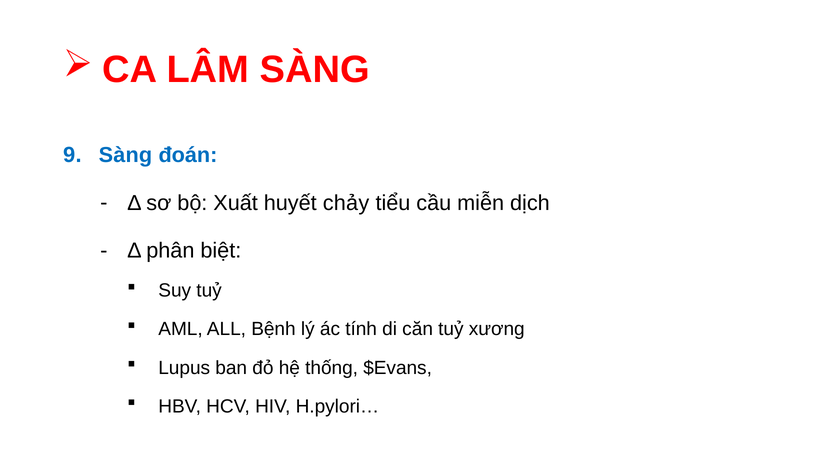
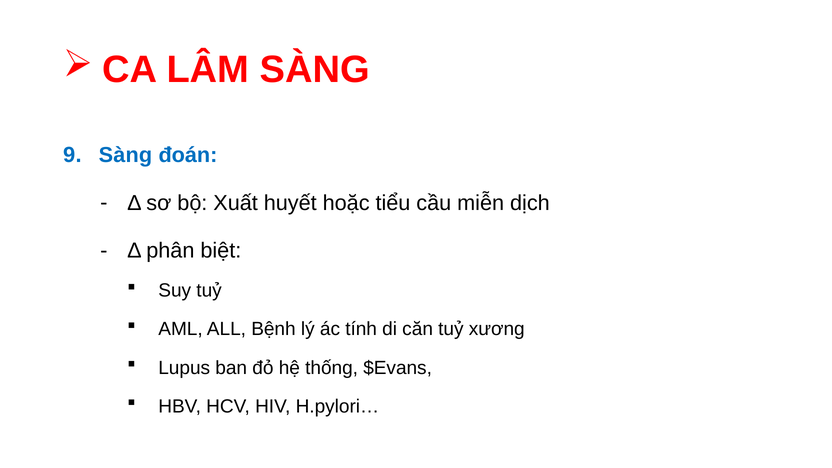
chảy: chảy -> hoặc
